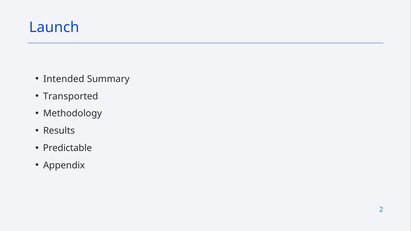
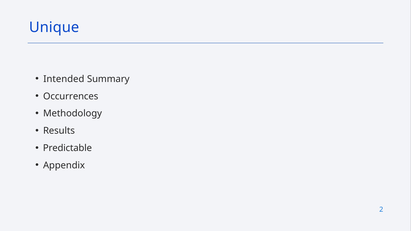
Launch: Launch -> Unique
Transported: Transported -> Occurrences
